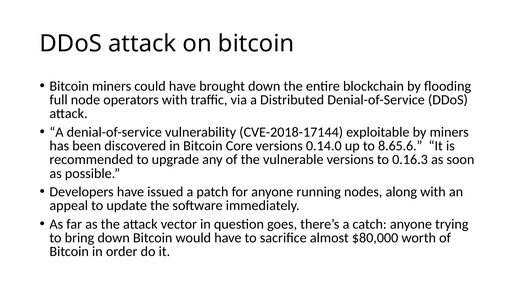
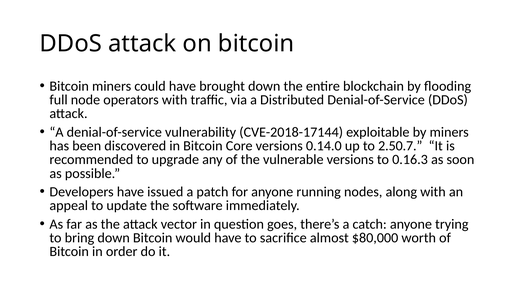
8.65.6: 8.65.6 -> 2.50.7
